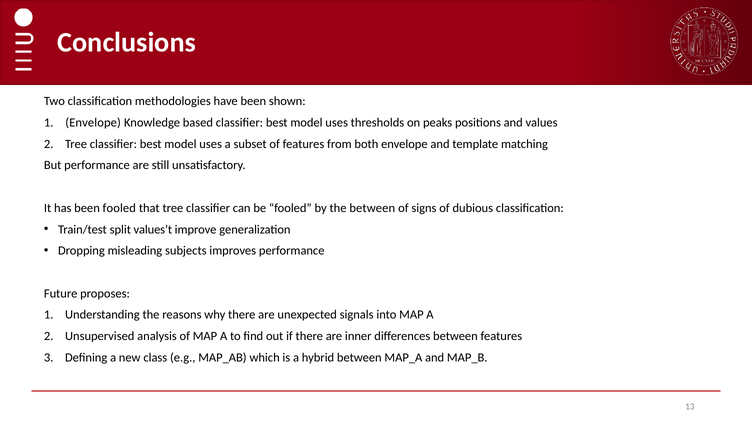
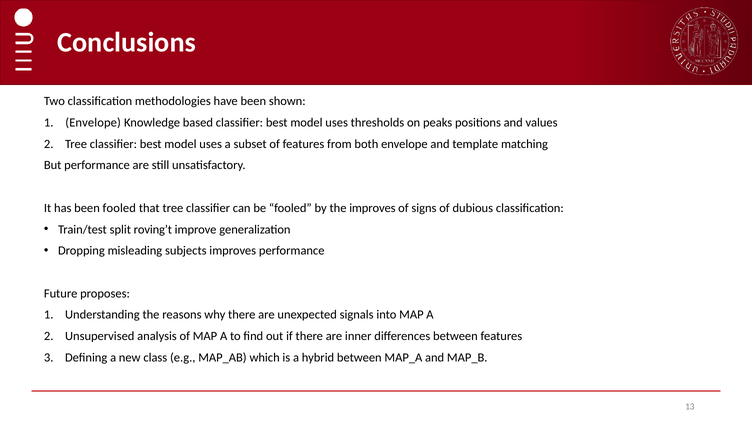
the between: between -> improves
values’t: values’t -> roving’t
